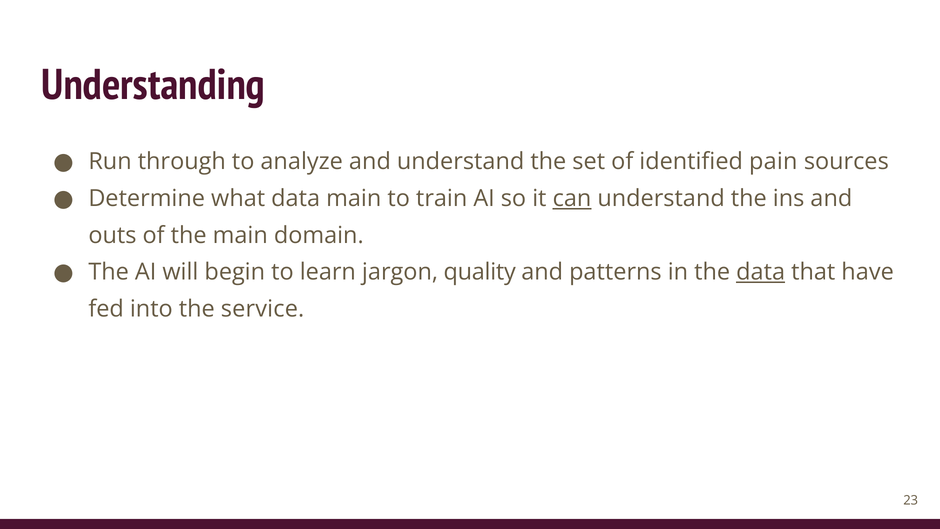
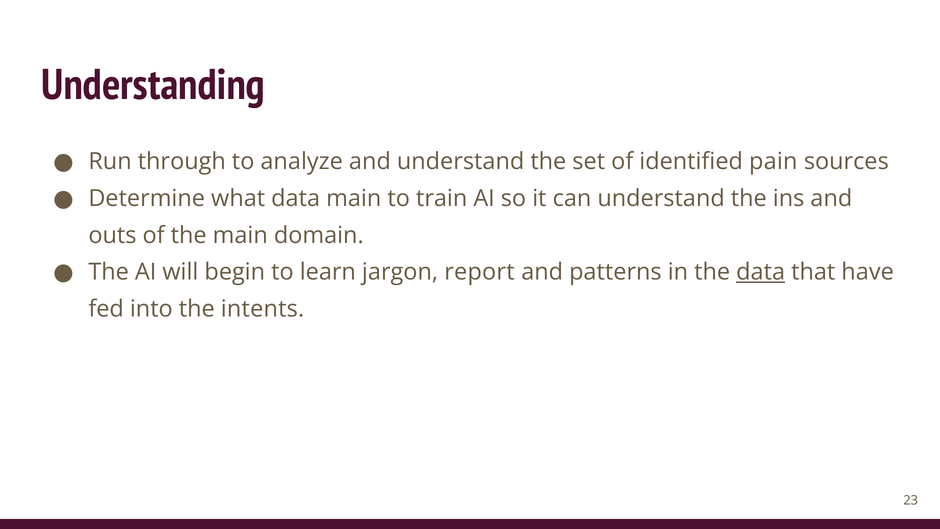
can underline: present -> none
quality: quality -> report
service: service -> intents
